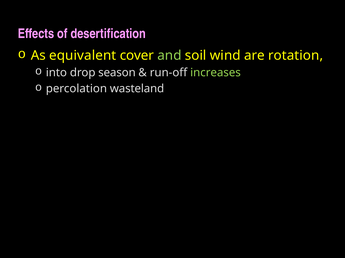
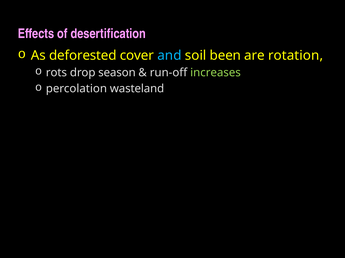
equivalent: equivalent -> deforested
and colour: light green -> light blue
wind: wind -> been
into: into -> rots
